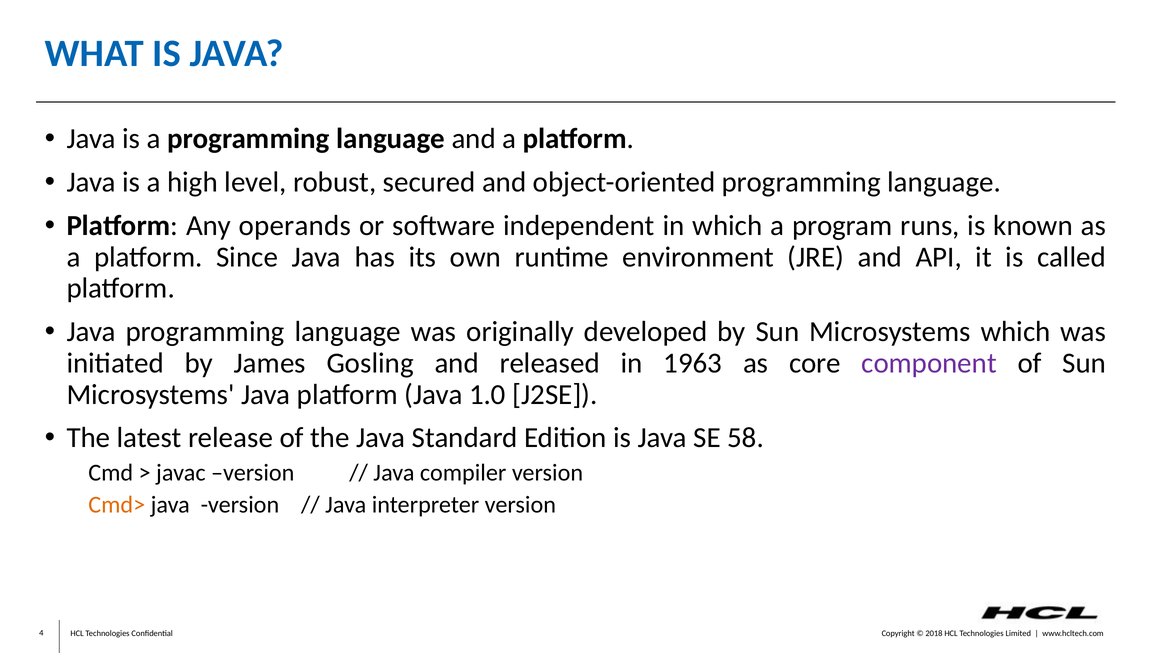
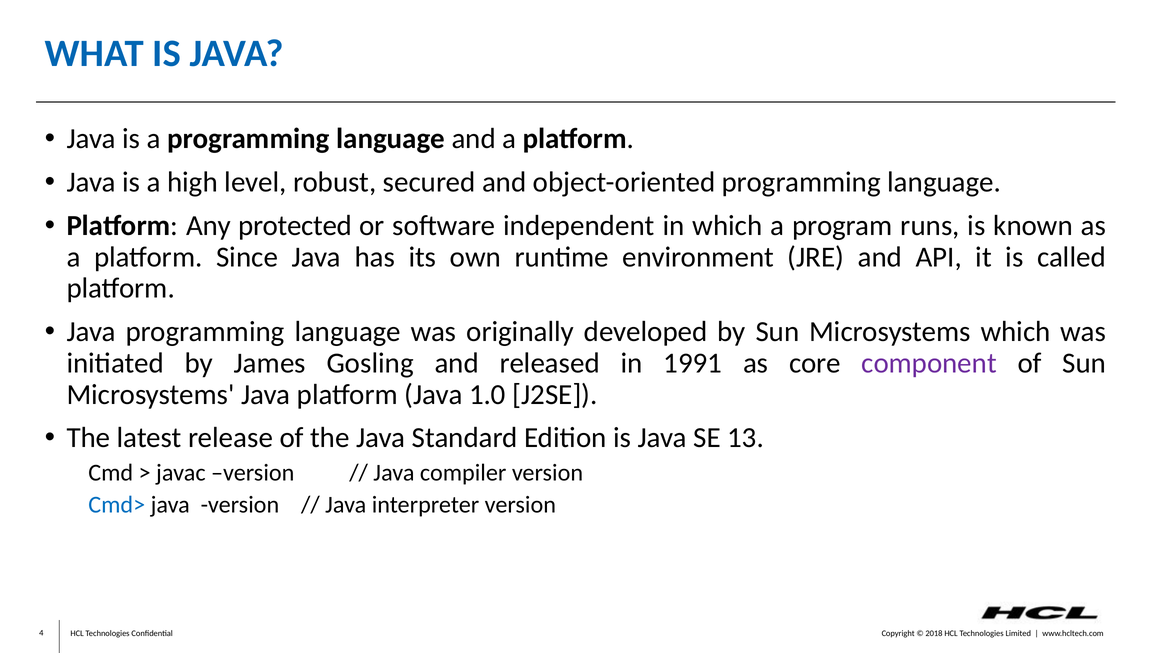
operands: operands -> protected
1963: 1963 -> 1991
58: 58 -> 13
Cmd> colour: orange -> blue
